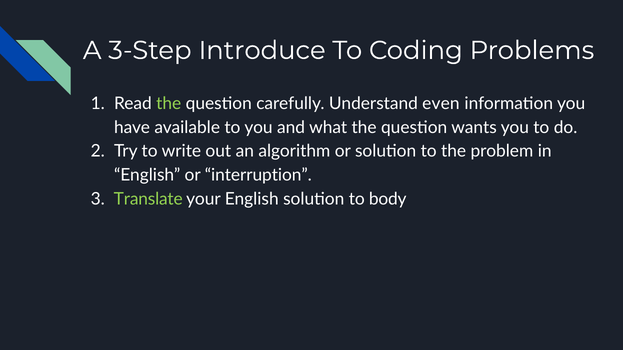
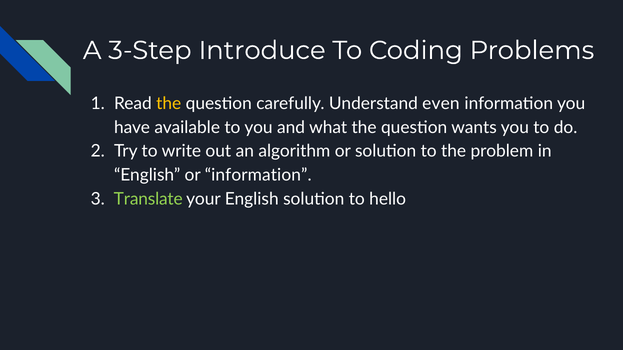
the at (169, 104) colour: light green -> yellow
or interruption: interruption -> information
body: body -> hello
